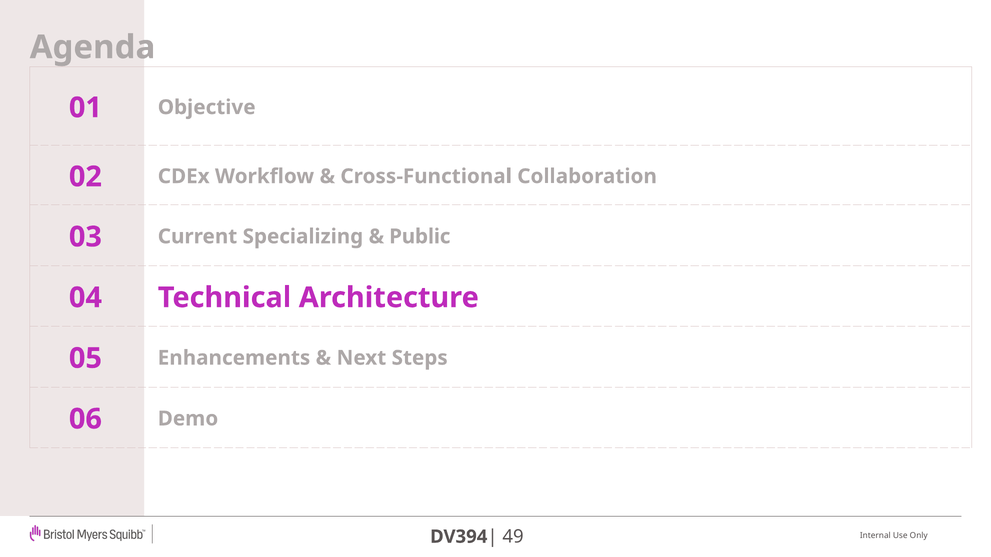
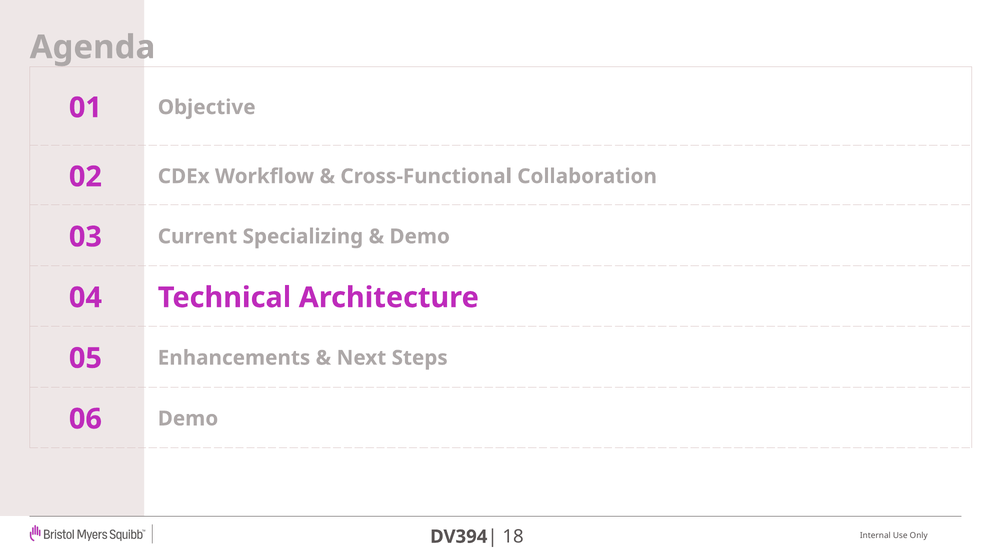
Public at (420, 237): Public -> Demo
49: 49 -> 18
